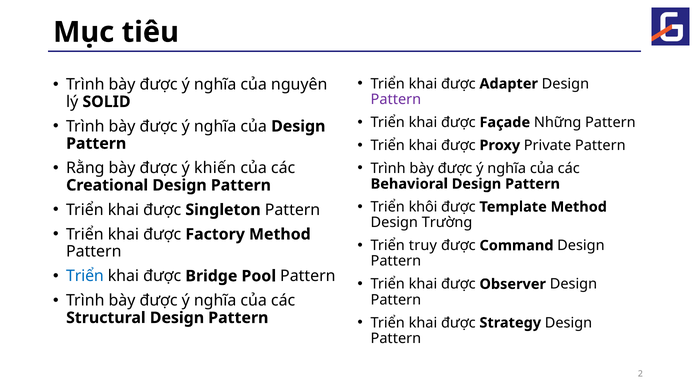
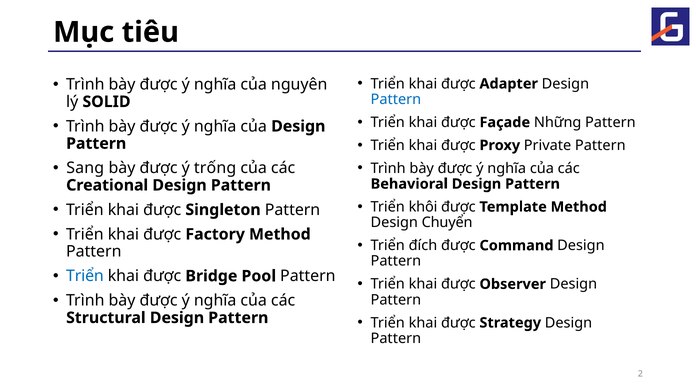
Pattern at (396, 99) colour: purple -> blue
Rằng: Rằng -> Sang
khiến: khiến -> trống
Trường: Trường -> Chuyển
truy: truy -> đích
